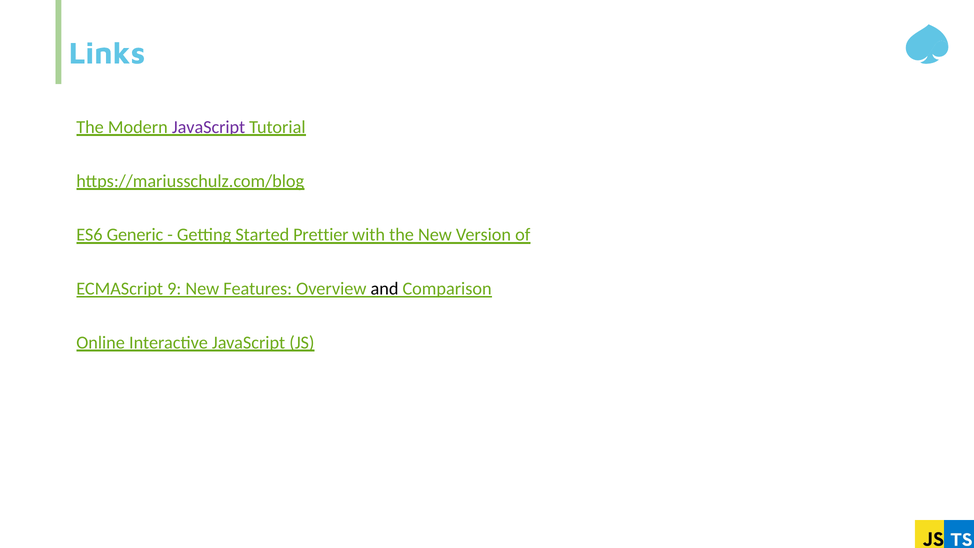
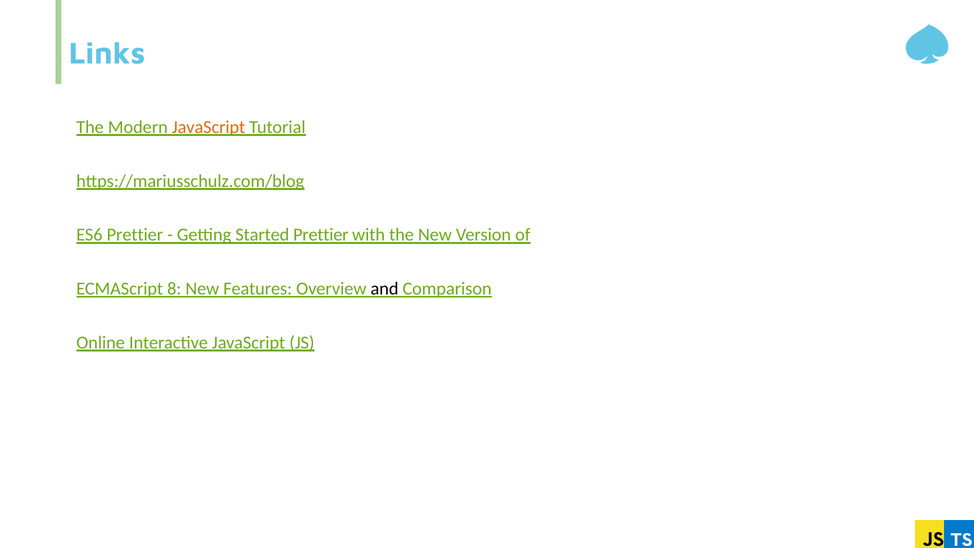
JavaScript at (209, 127) colour: purple -> orange
ES6 Generic: Generic -> Prettier
9: 9 -> 8
